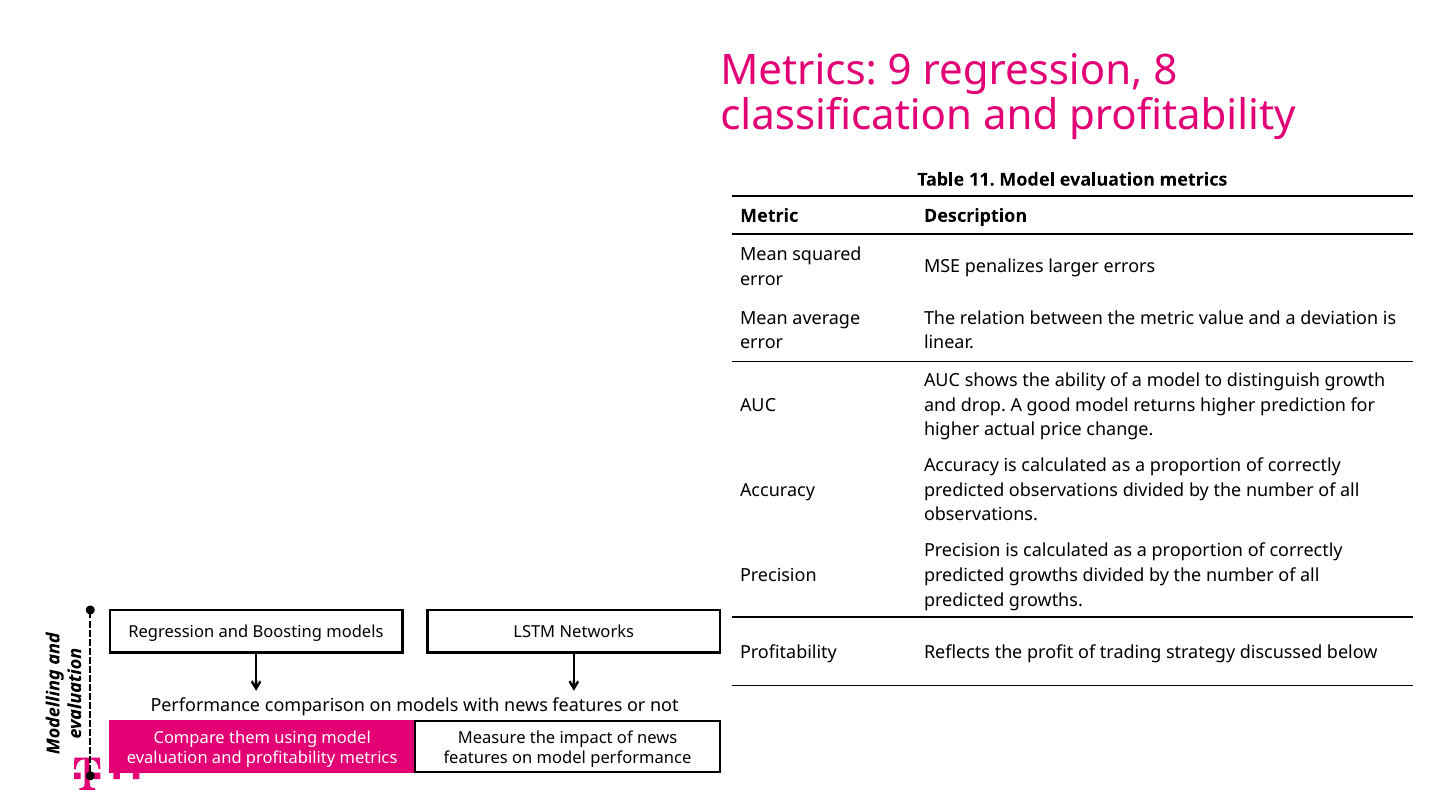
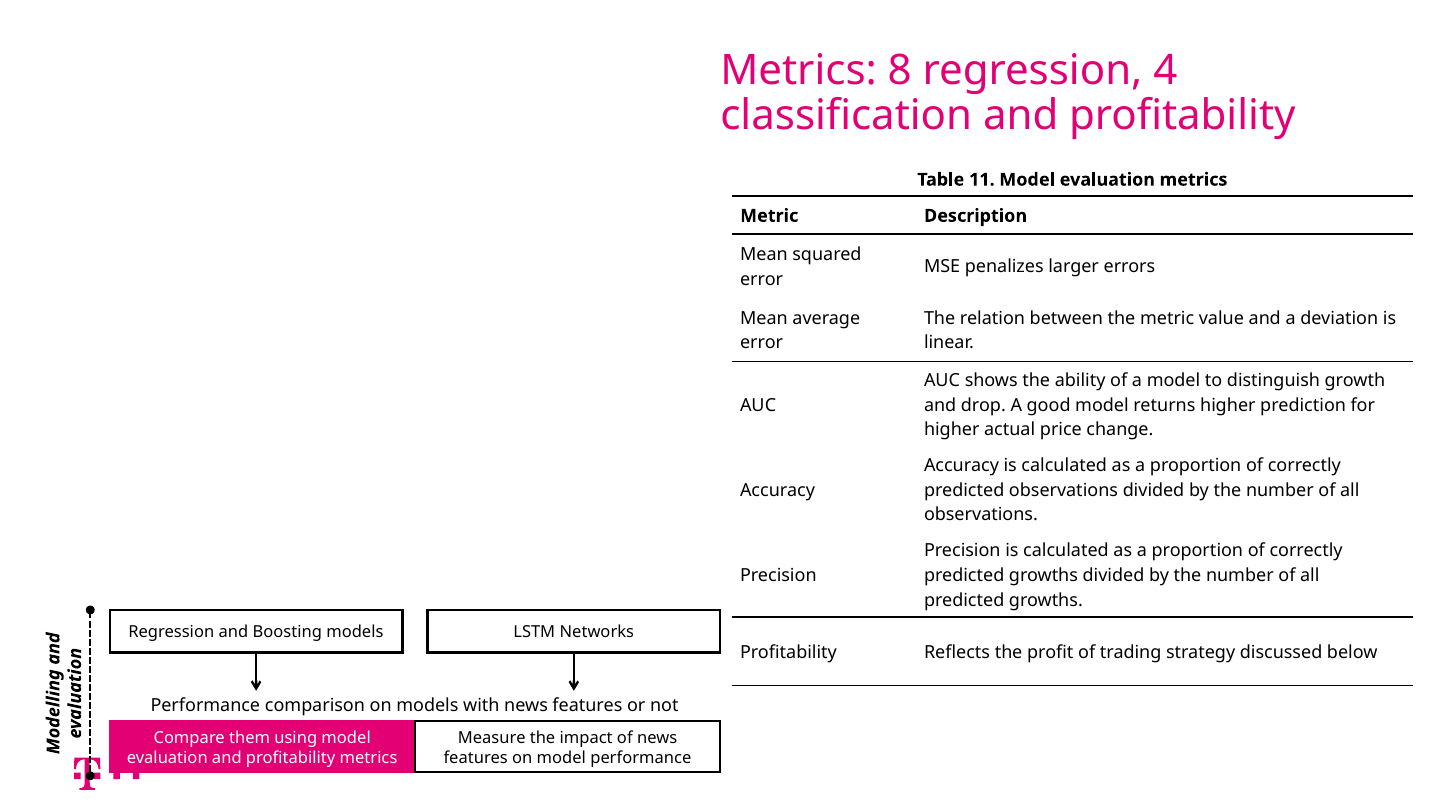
9: 9 -> 8
8: 8 -> 4
